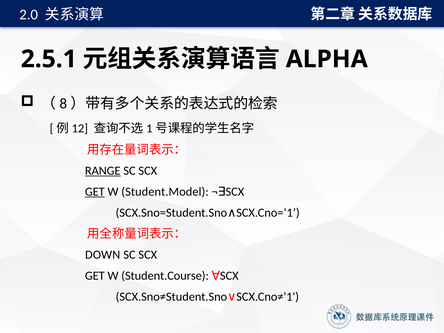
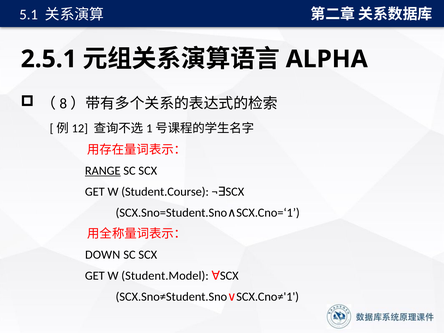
2.0: 2.0 -> 5.1
GET at (95, 192) underline: present -> none
Student.Model: Student.Model -> Student.Course
Student.Course: Student.Course -> Student.Model
